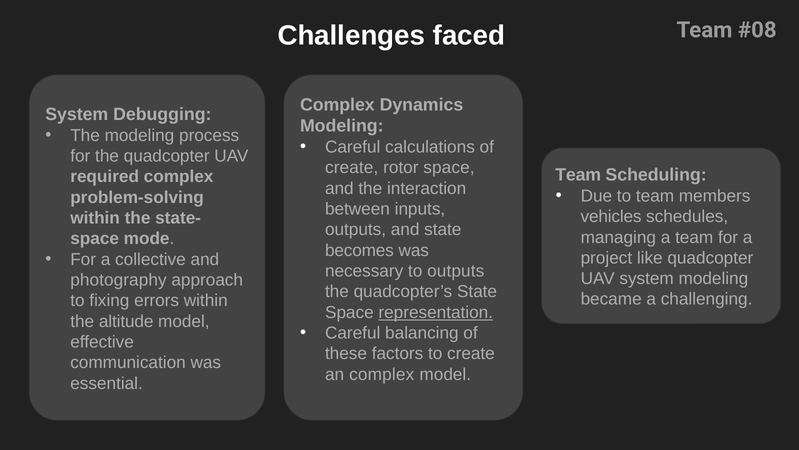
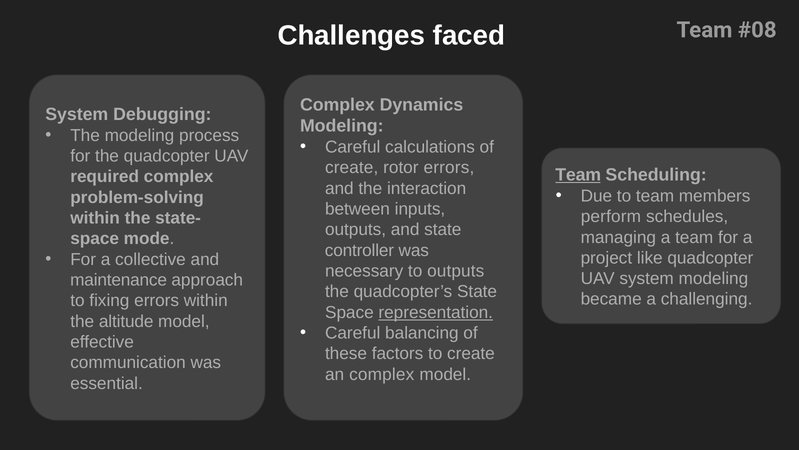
rotor space: space -> errors
Team at (578, 175) underline: none -> present
vehicles: vehicles -> perform
becomes: becomes -> controller
photography: photography -> maintenance
